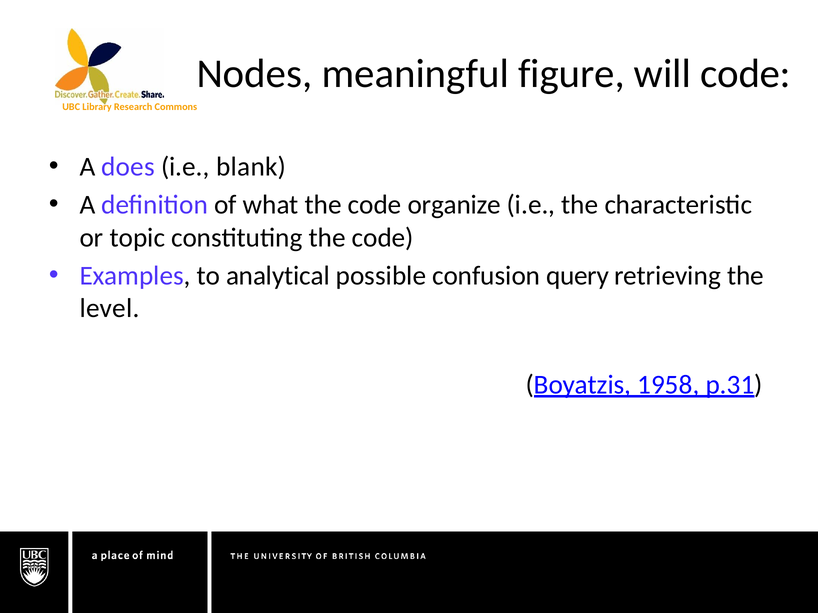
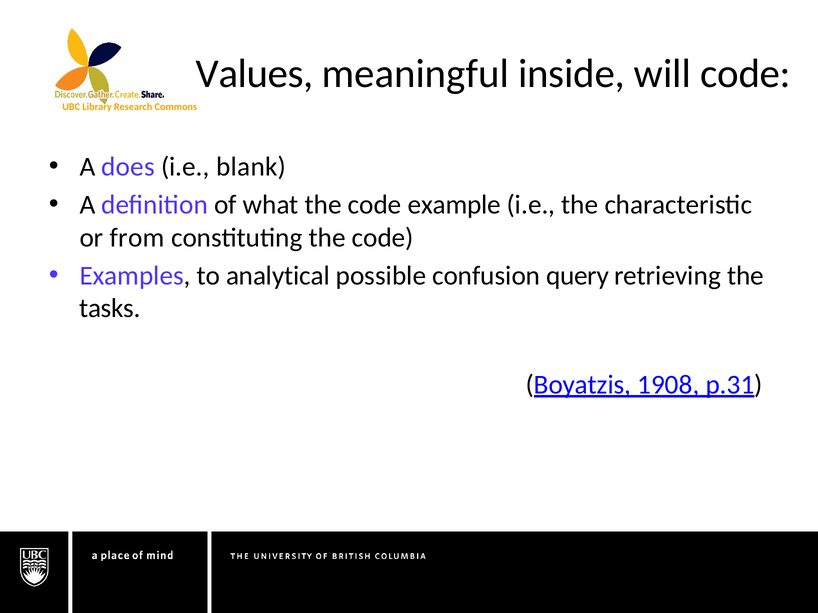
Nodes: Nodes -> Values
figure: figure -> inside
organize: organize -> example
topic: topic -> from
level: level -> tasks
1958: 1958 -> 1908
